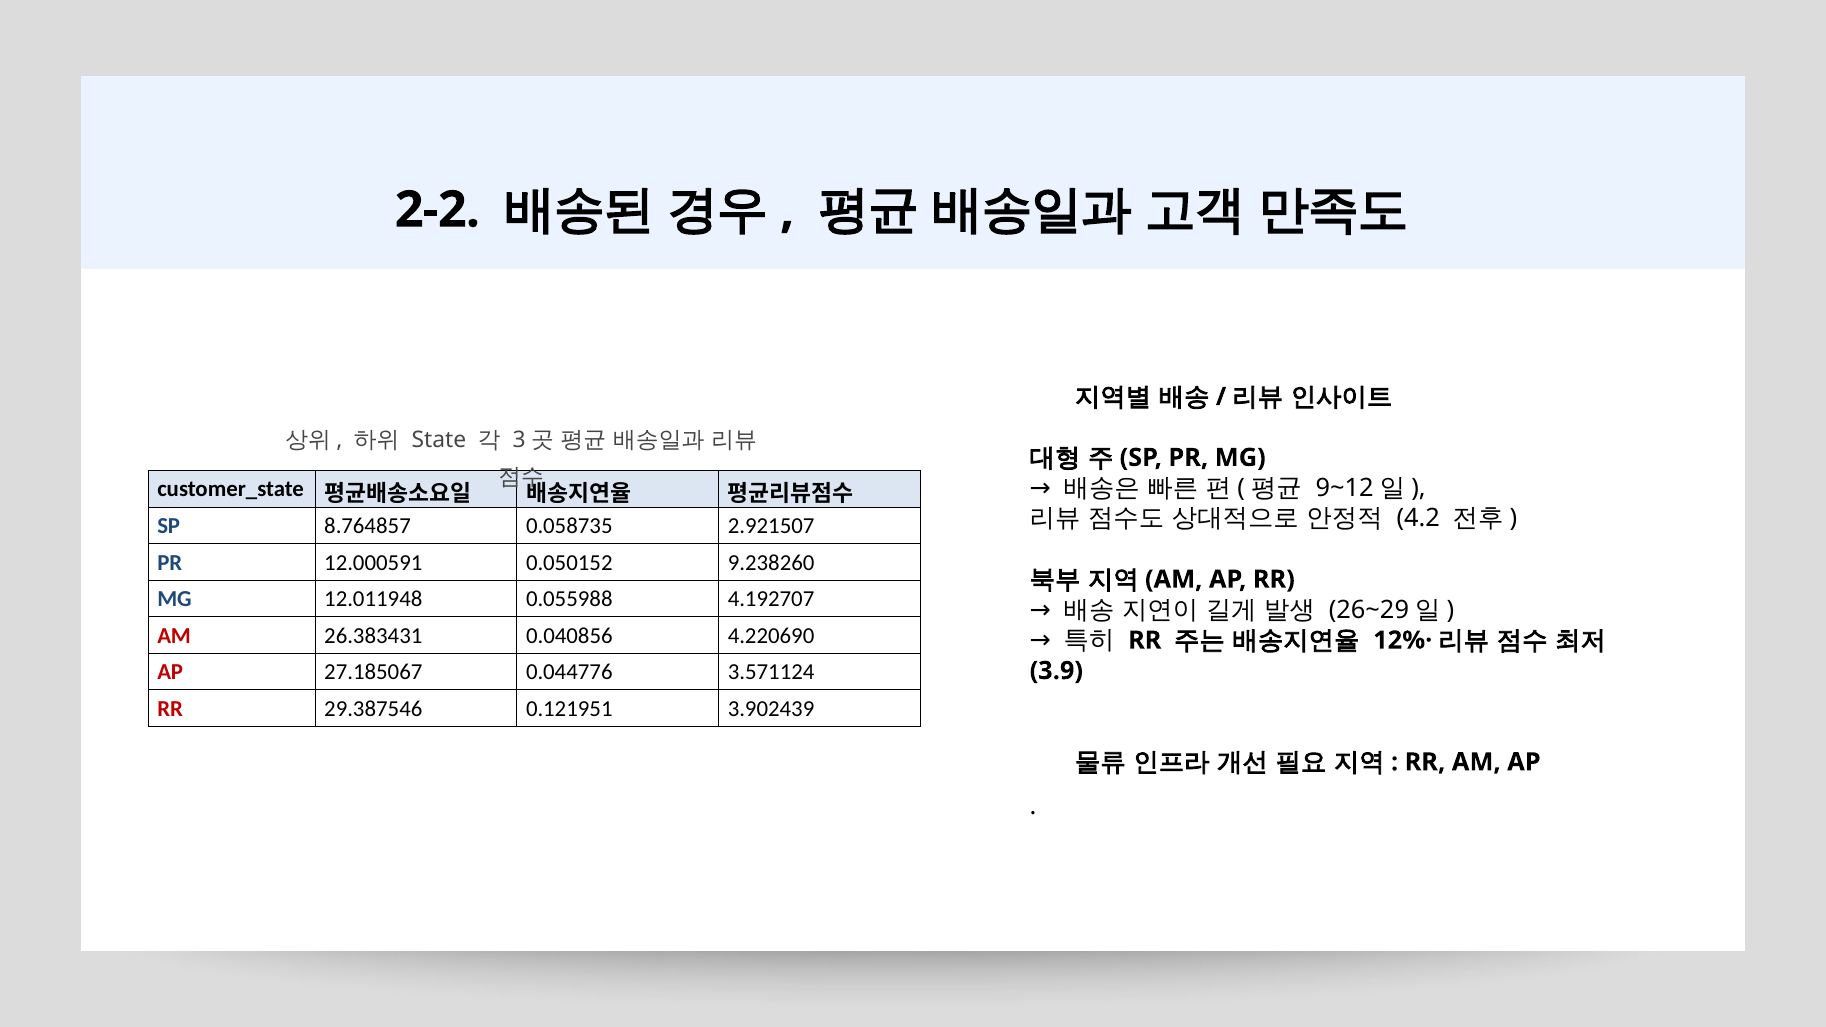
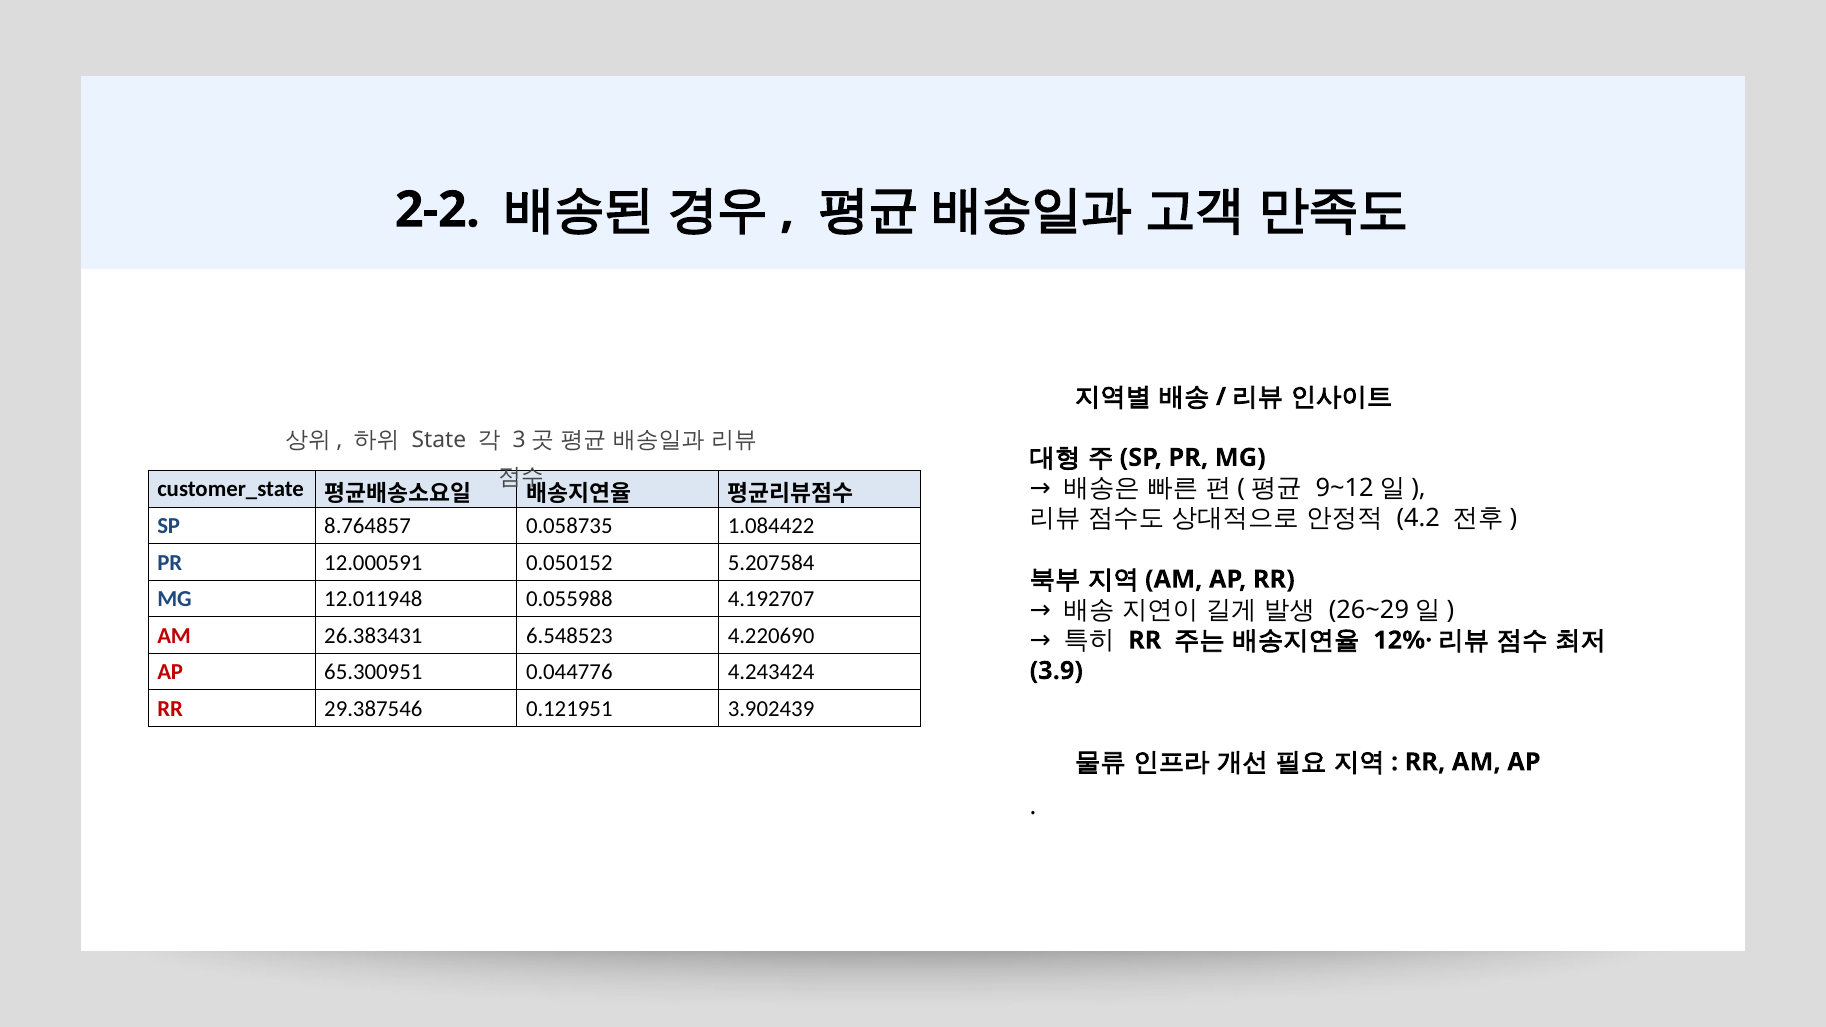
2.921507: 2.921507 -> 1.084422
9.238260: 9.238260 -> 5.207584
0.040856: 0.040856 -> 6.548523
27.185067: 27.185067 -> 65.300951
3.571124: 3.571124 -> 4.243424
